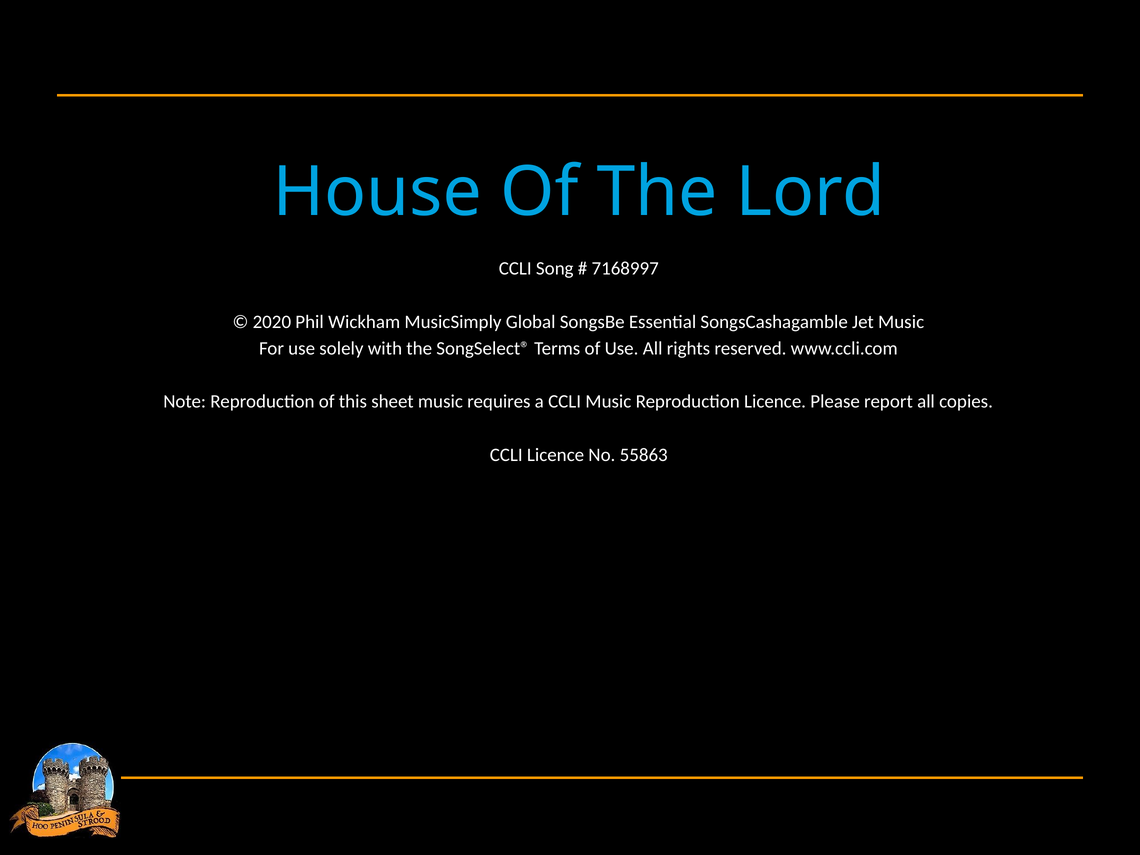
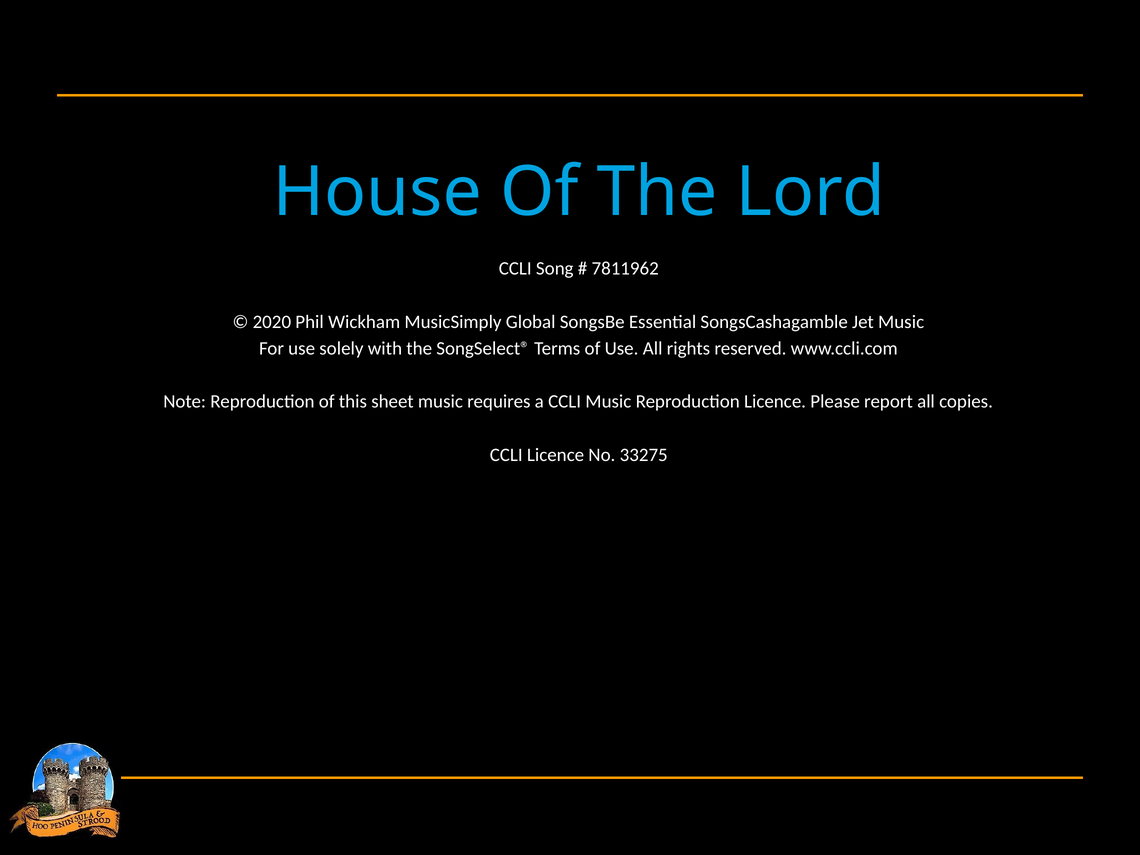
7168997: 7168997 -> 7811962
55863: 55863 -> 33275
